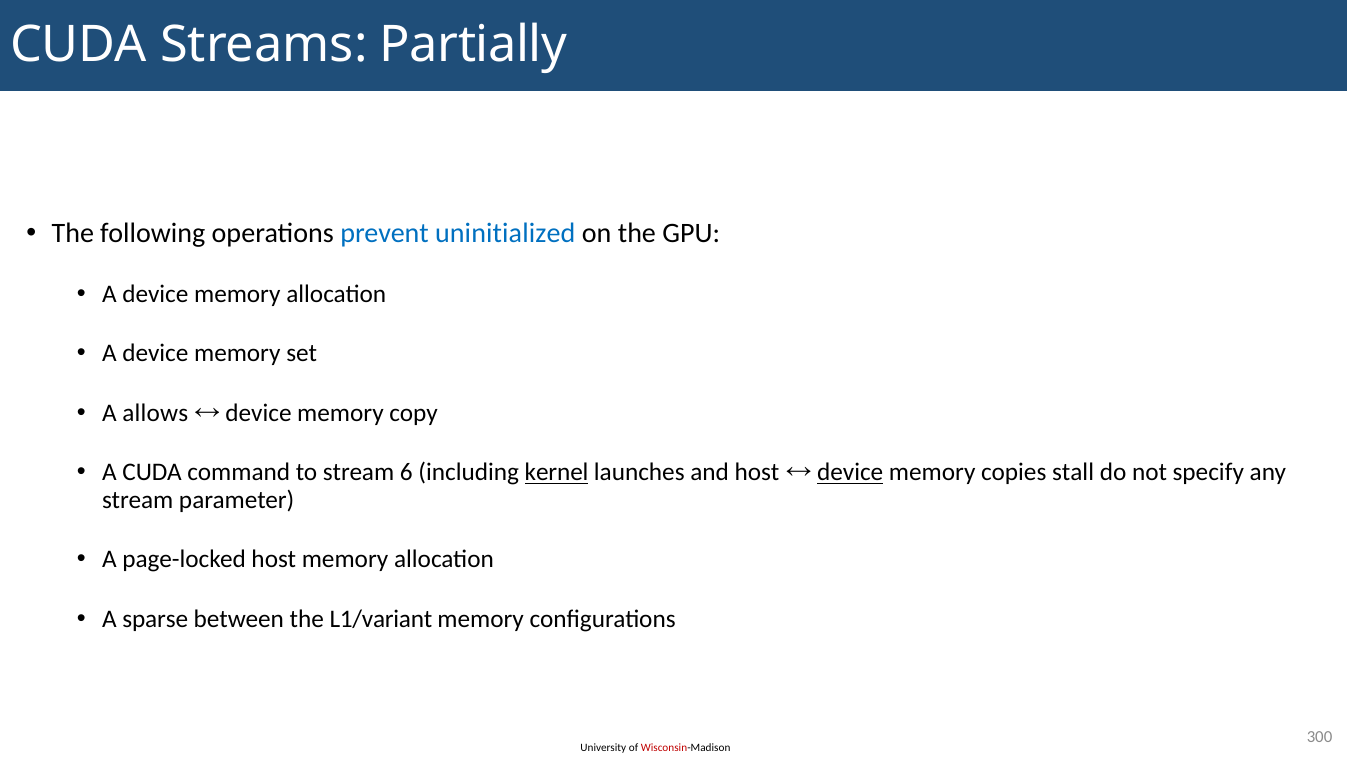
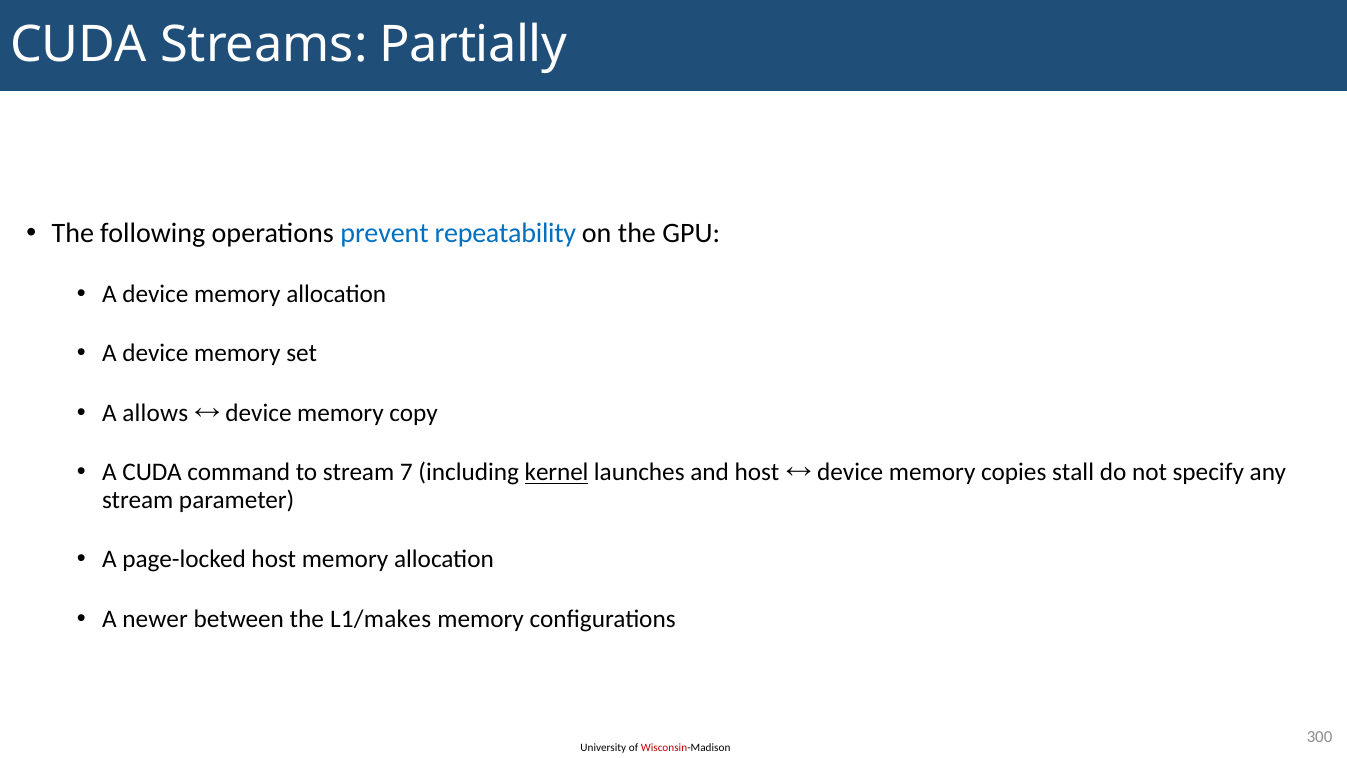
uninitialized: uninitialized -> repeatability
6: 6 -> 7
device at (850, 472) underline: present -> none
sparse: sparse -> newer
L1/variant: L1/variant -> L1/makes
